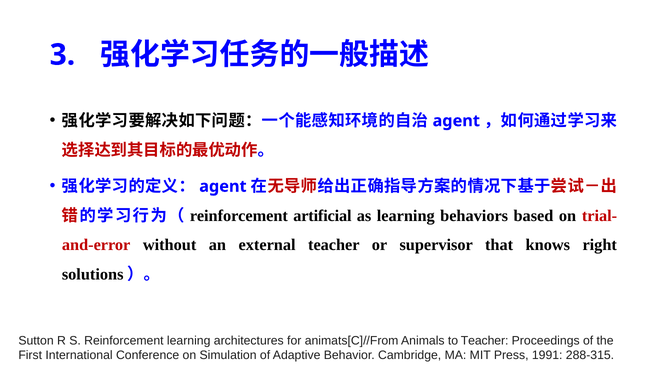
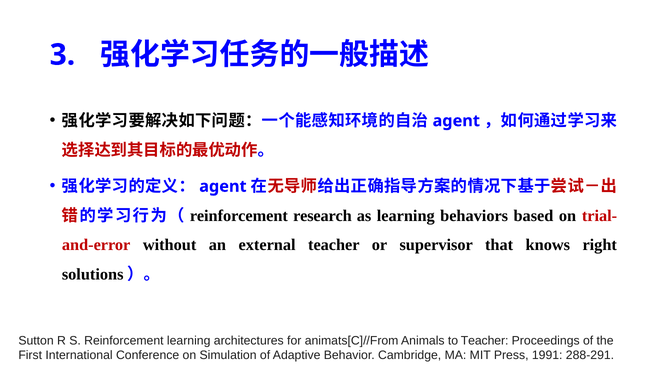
artificial: artificial -> research
288-315: 288-315 -> 288-291
